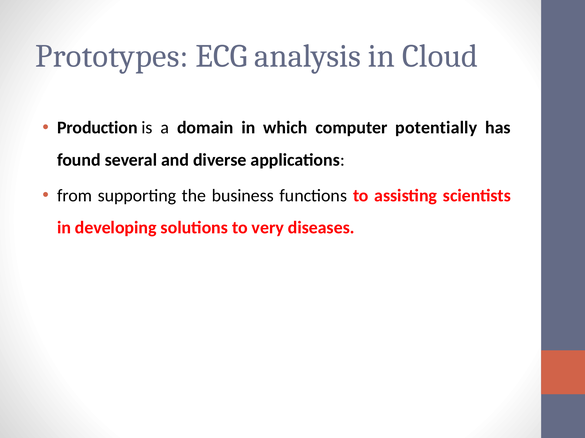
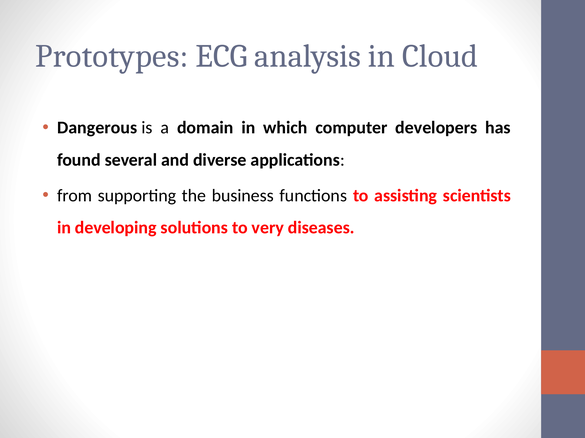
Production: Production -> Dangerous
potentially: potentially -> developers
